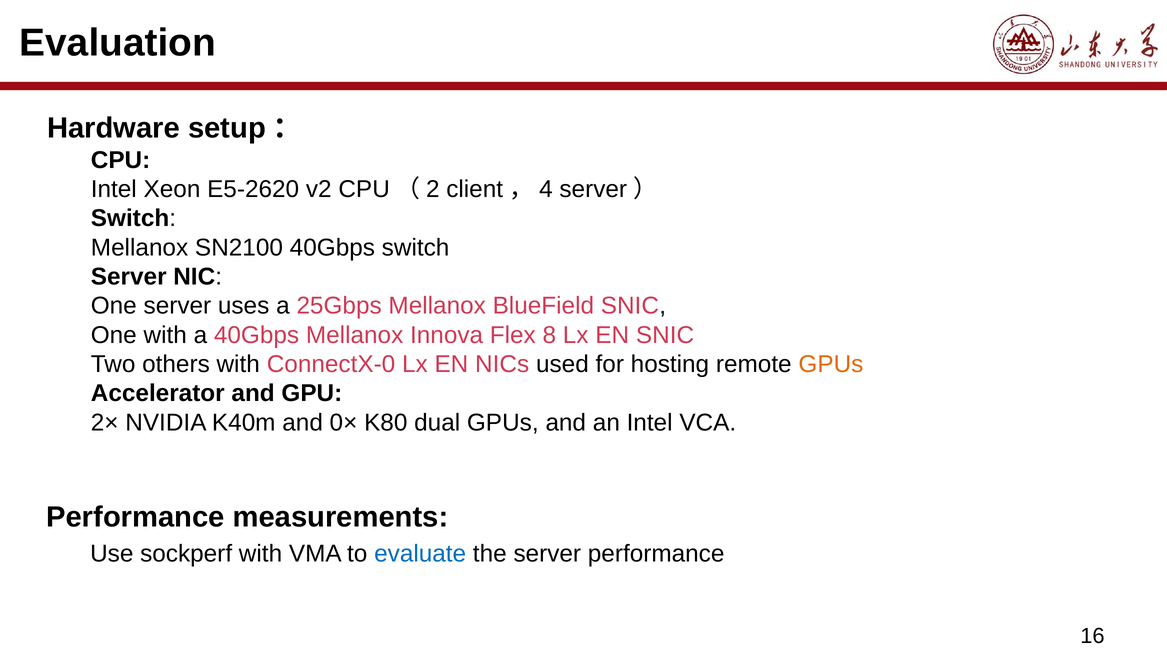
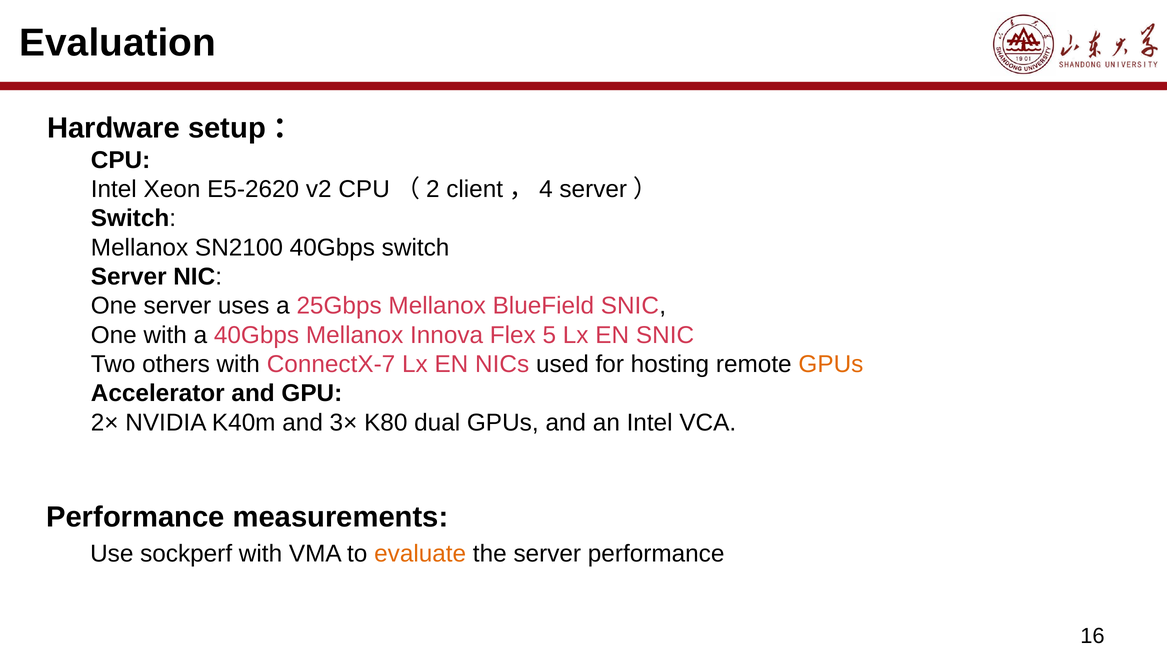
8: 8 -> 5
ConnectX-0: ConnectX-0 -> ConnectX-7
0×: 0× -> 3×
evaluate colour: blue -> orange
